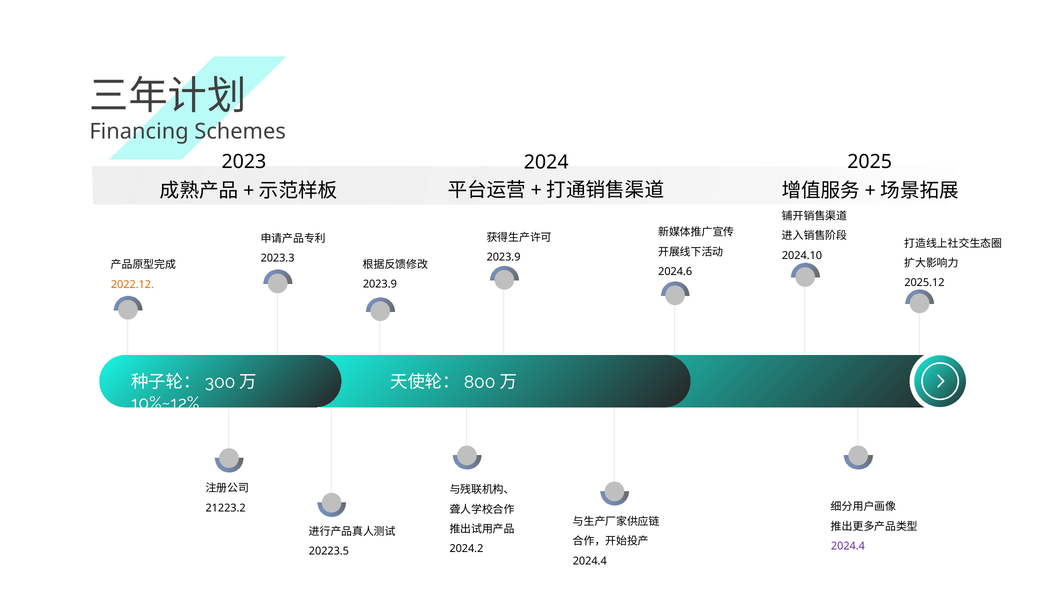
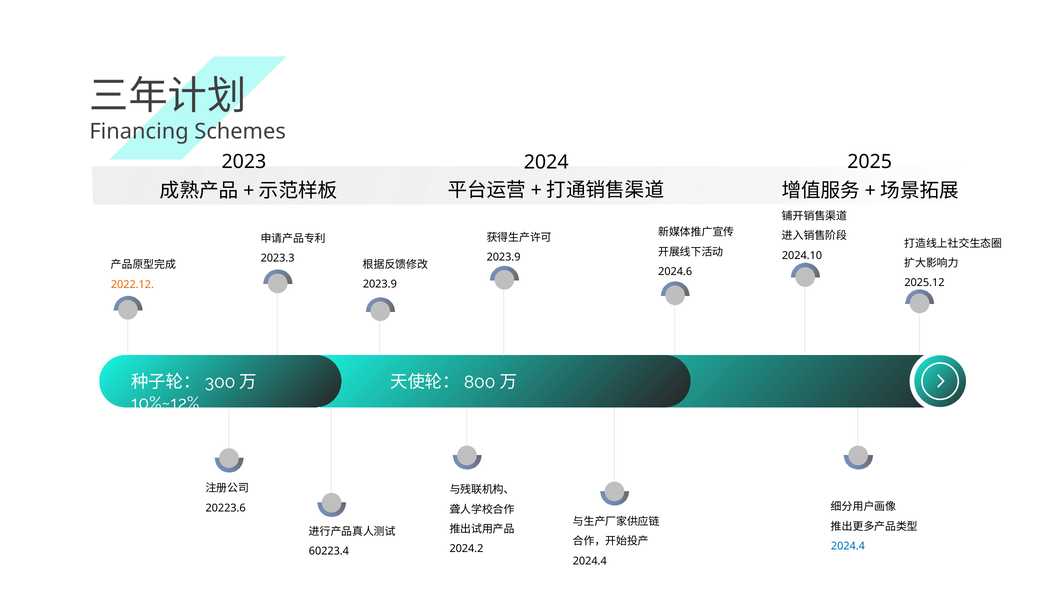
21223.2: 21223.2 -> 20223.6
2024.4 at (848, 546) colour: purple -> blue
20223.5: 20223.5 -> 60223.4
